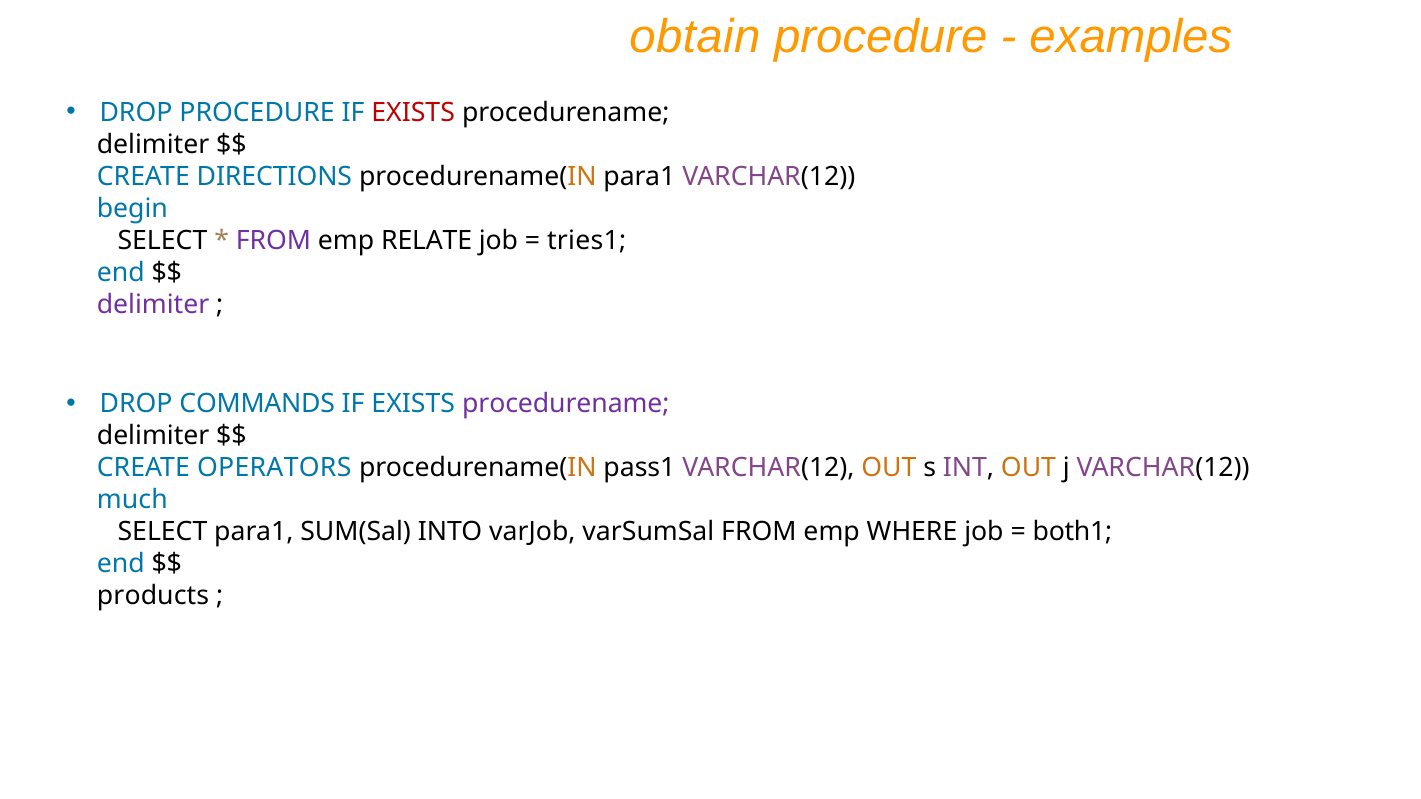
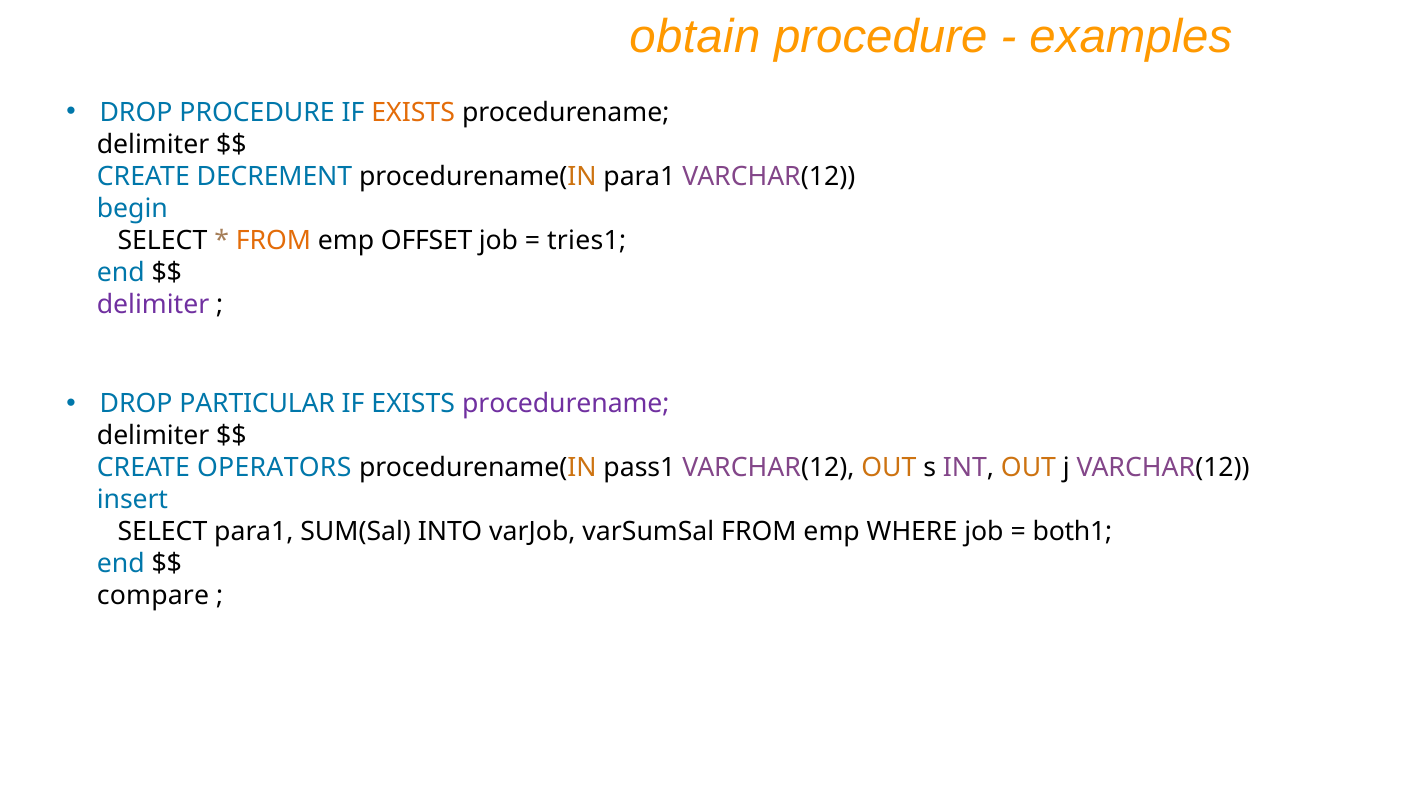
EXISTS at (413, 113) colour: red -> orange
DIRECTIONS: DIRECTIONS -> DECREMENT
FROM at (273, 240) colour: purple -> orange
RELATE: RELATE -> OFFSET
COMMANDS: COMMANDS -> PARTICULAR
much: much -> insert
products: products -> compare
